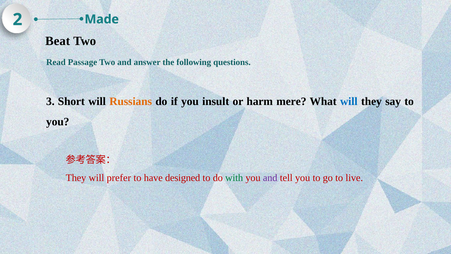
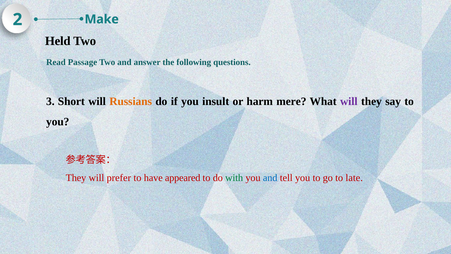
Made: Made -> Make
Beat: Beat -> Held
will at (349, 101) colour: blue -> purple
designed: designed -> appeared
and at (270, 178) colour: purple -> blue
live: live -> late
